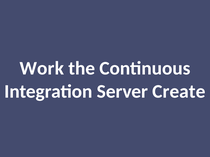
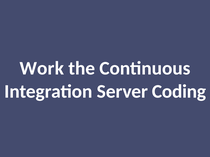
Create: Create -> Coding
